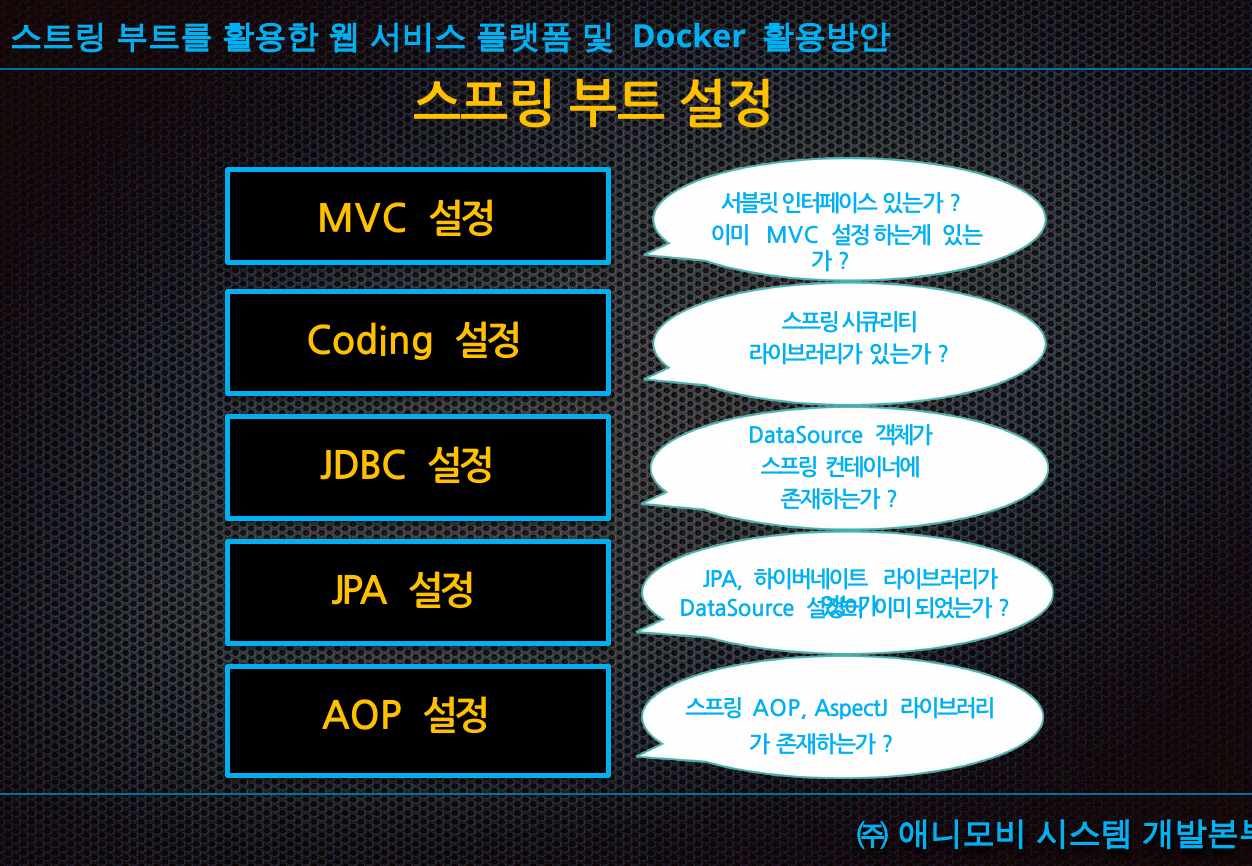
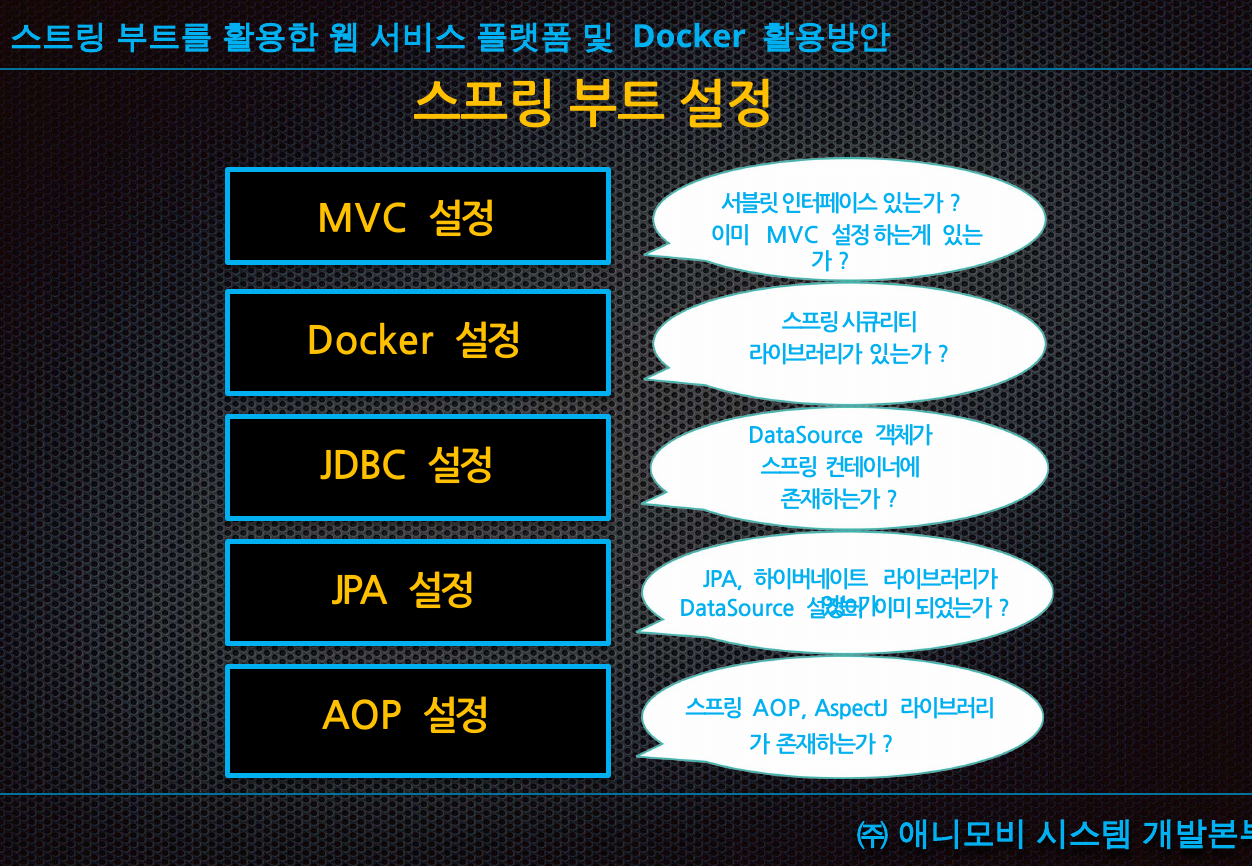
Coding at (370, 342): Coding -> Docker
